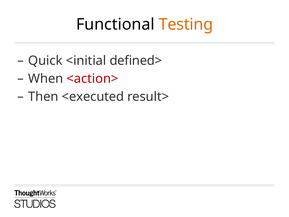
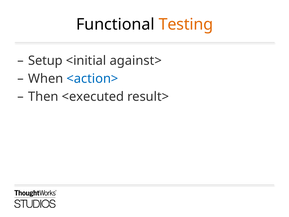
Quick: Quick -> Setup
defined>: defined> -> against>
<action> colour: red -> blue
